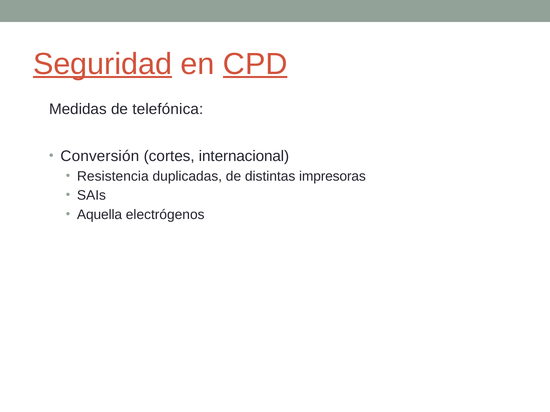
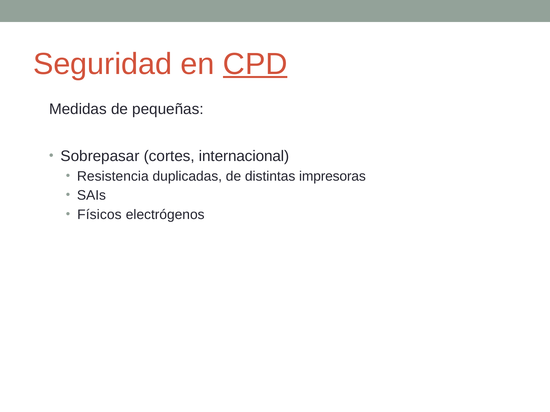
Seguridad underline: present -> none
telefónica: telefónica -> pequeñas
Conversión: Conversión -> Sobrepasar
Aquella: Aquella -> Físicos
